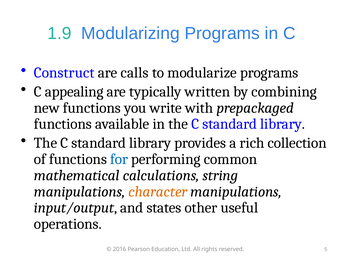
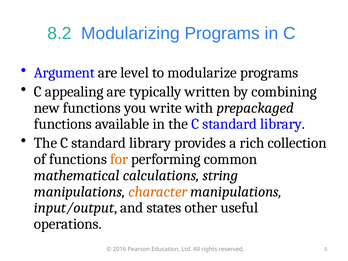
1.9: 1.9 -> 8.2
Construct: Construct -> Argument
calls: calls -> level
for colour: blue -> orange
